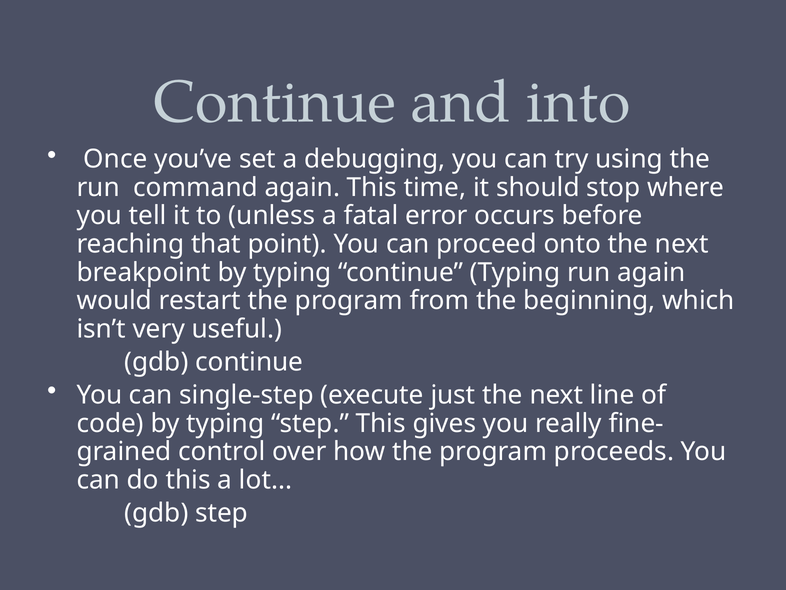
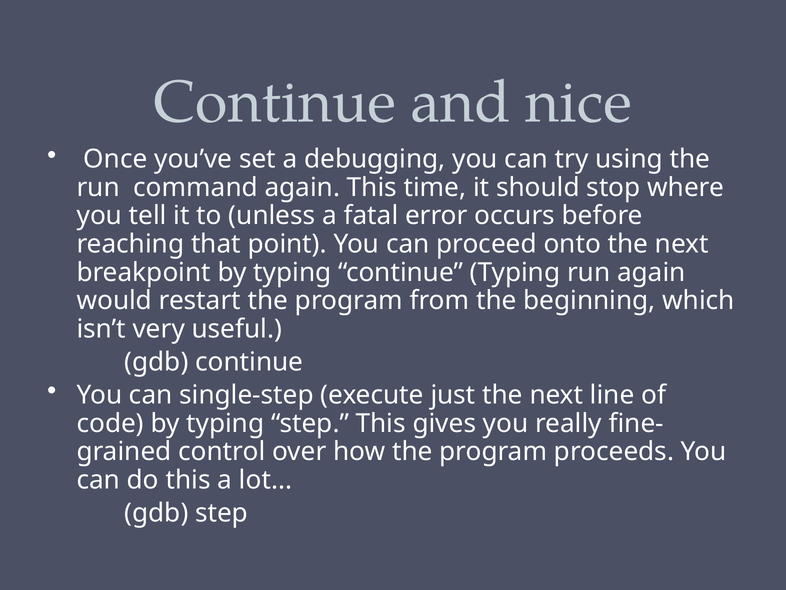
into: into -> nice
